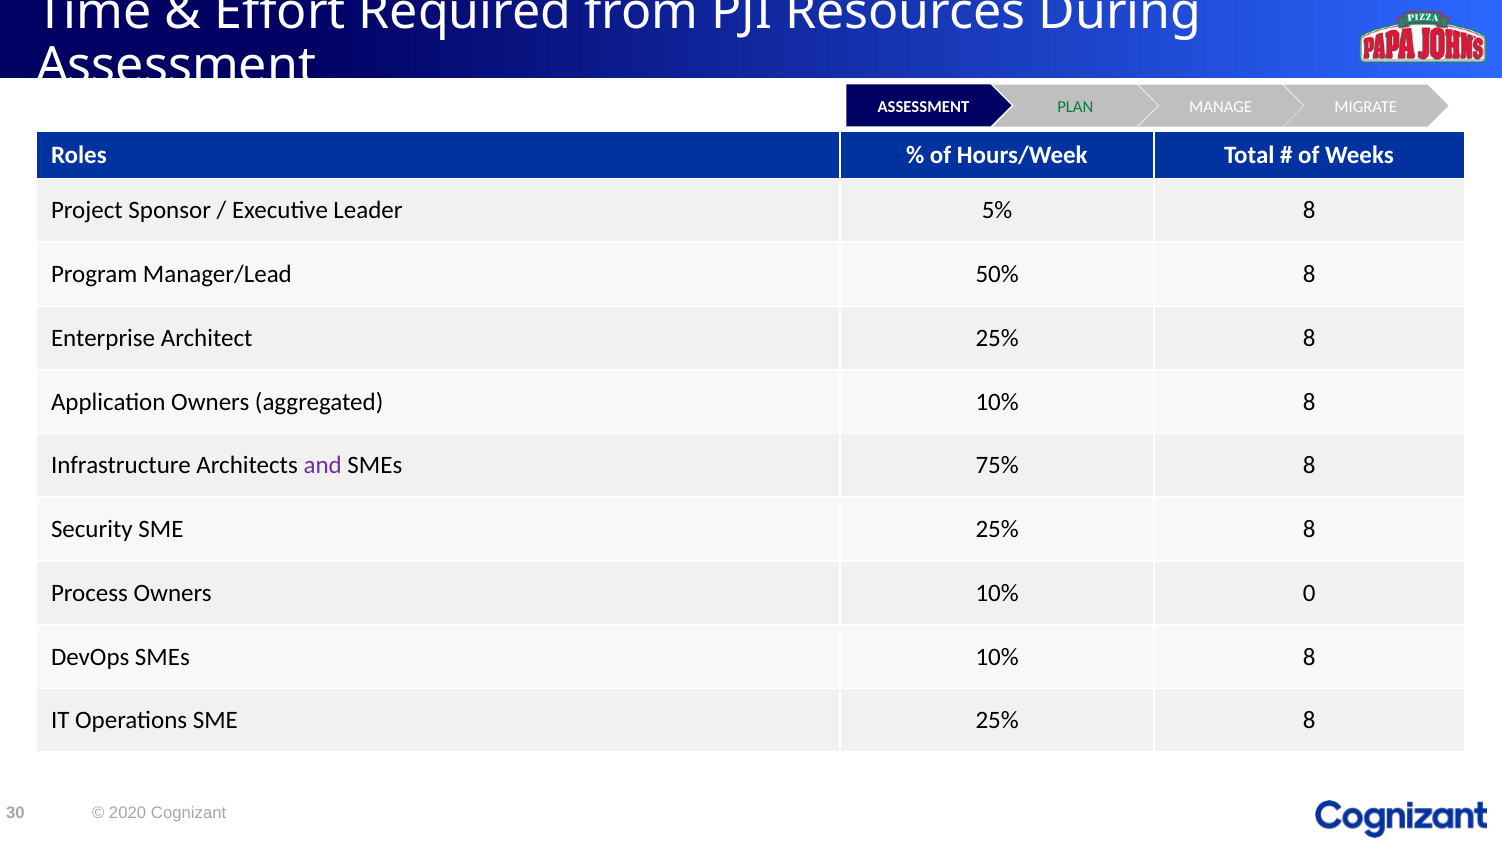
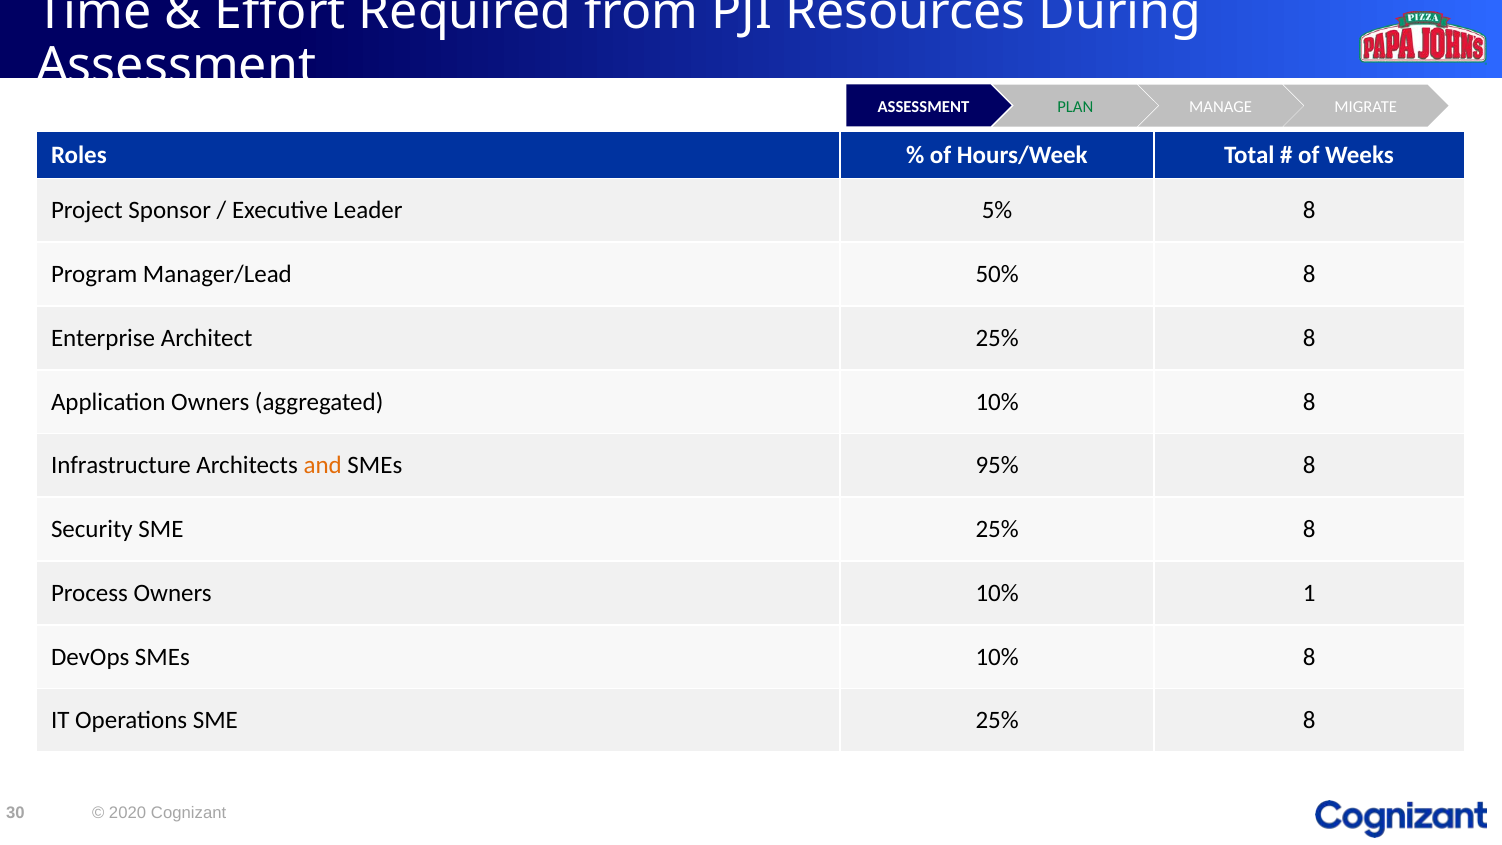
and colour: purple -> orange
75%: 75% -> 95%
0: 0 -> 1
